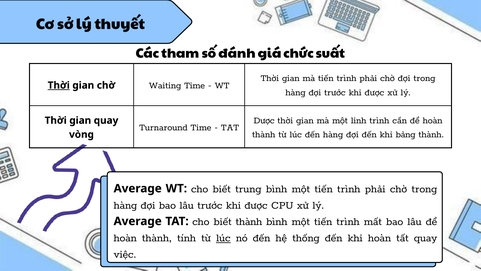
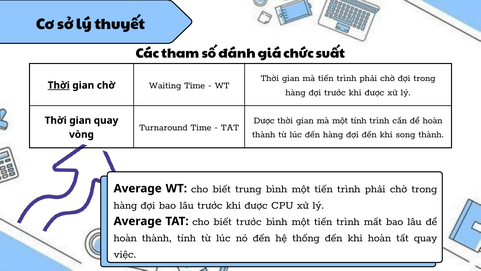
một linh: linh -> tính
bảng: bảng -> song
biết thành: thành -> trước
lúc at (223, 237) underline: present -> none
